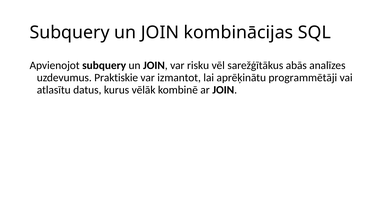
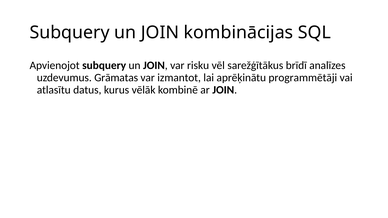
abās: abās -> brīdī
Praktiskie: Praktiskie -> Grāmatas
